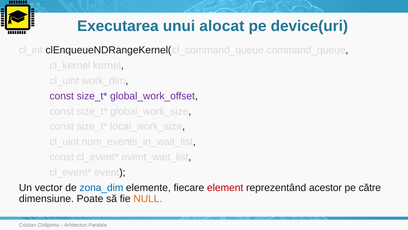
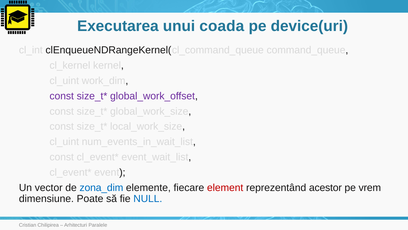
alocat: alocat -> coada
către: către -> vrem
NULL colour: orange -> blue
